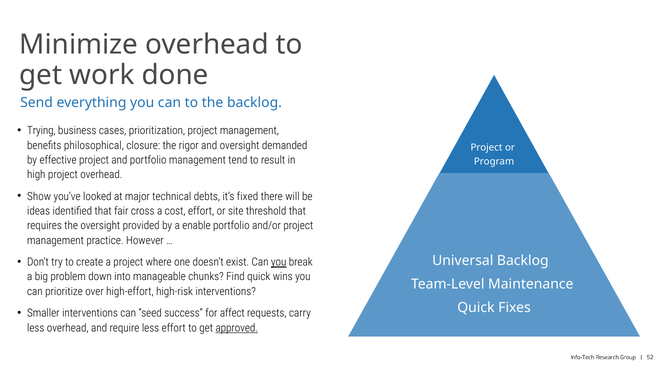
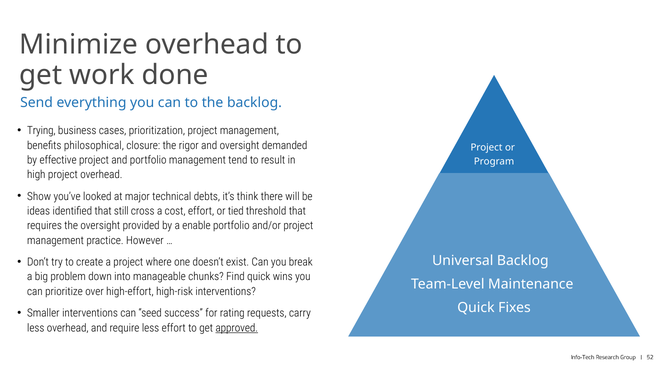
fixed: fixed -> think
fair: fair -> still
site: site -> tied
you at (279, 262) underline: present -> none
affect: affect -> rating
